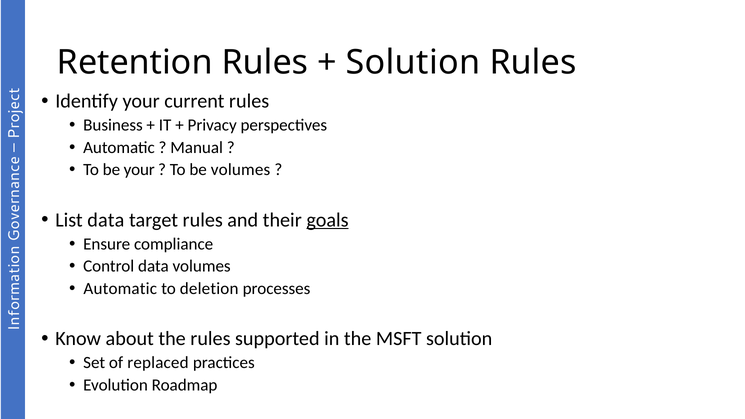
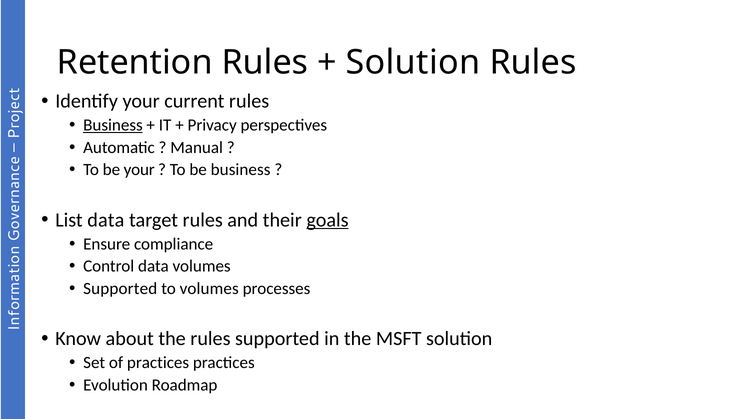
Business at (113, 125) underline: none -> present
be volumes: volumes -> business
Automatic at (120, 289): Automatic -> Supported
to deletion: deletion -> volumes
of replaced: replaced -> practices
